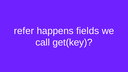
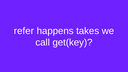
fields: fields -> takes
